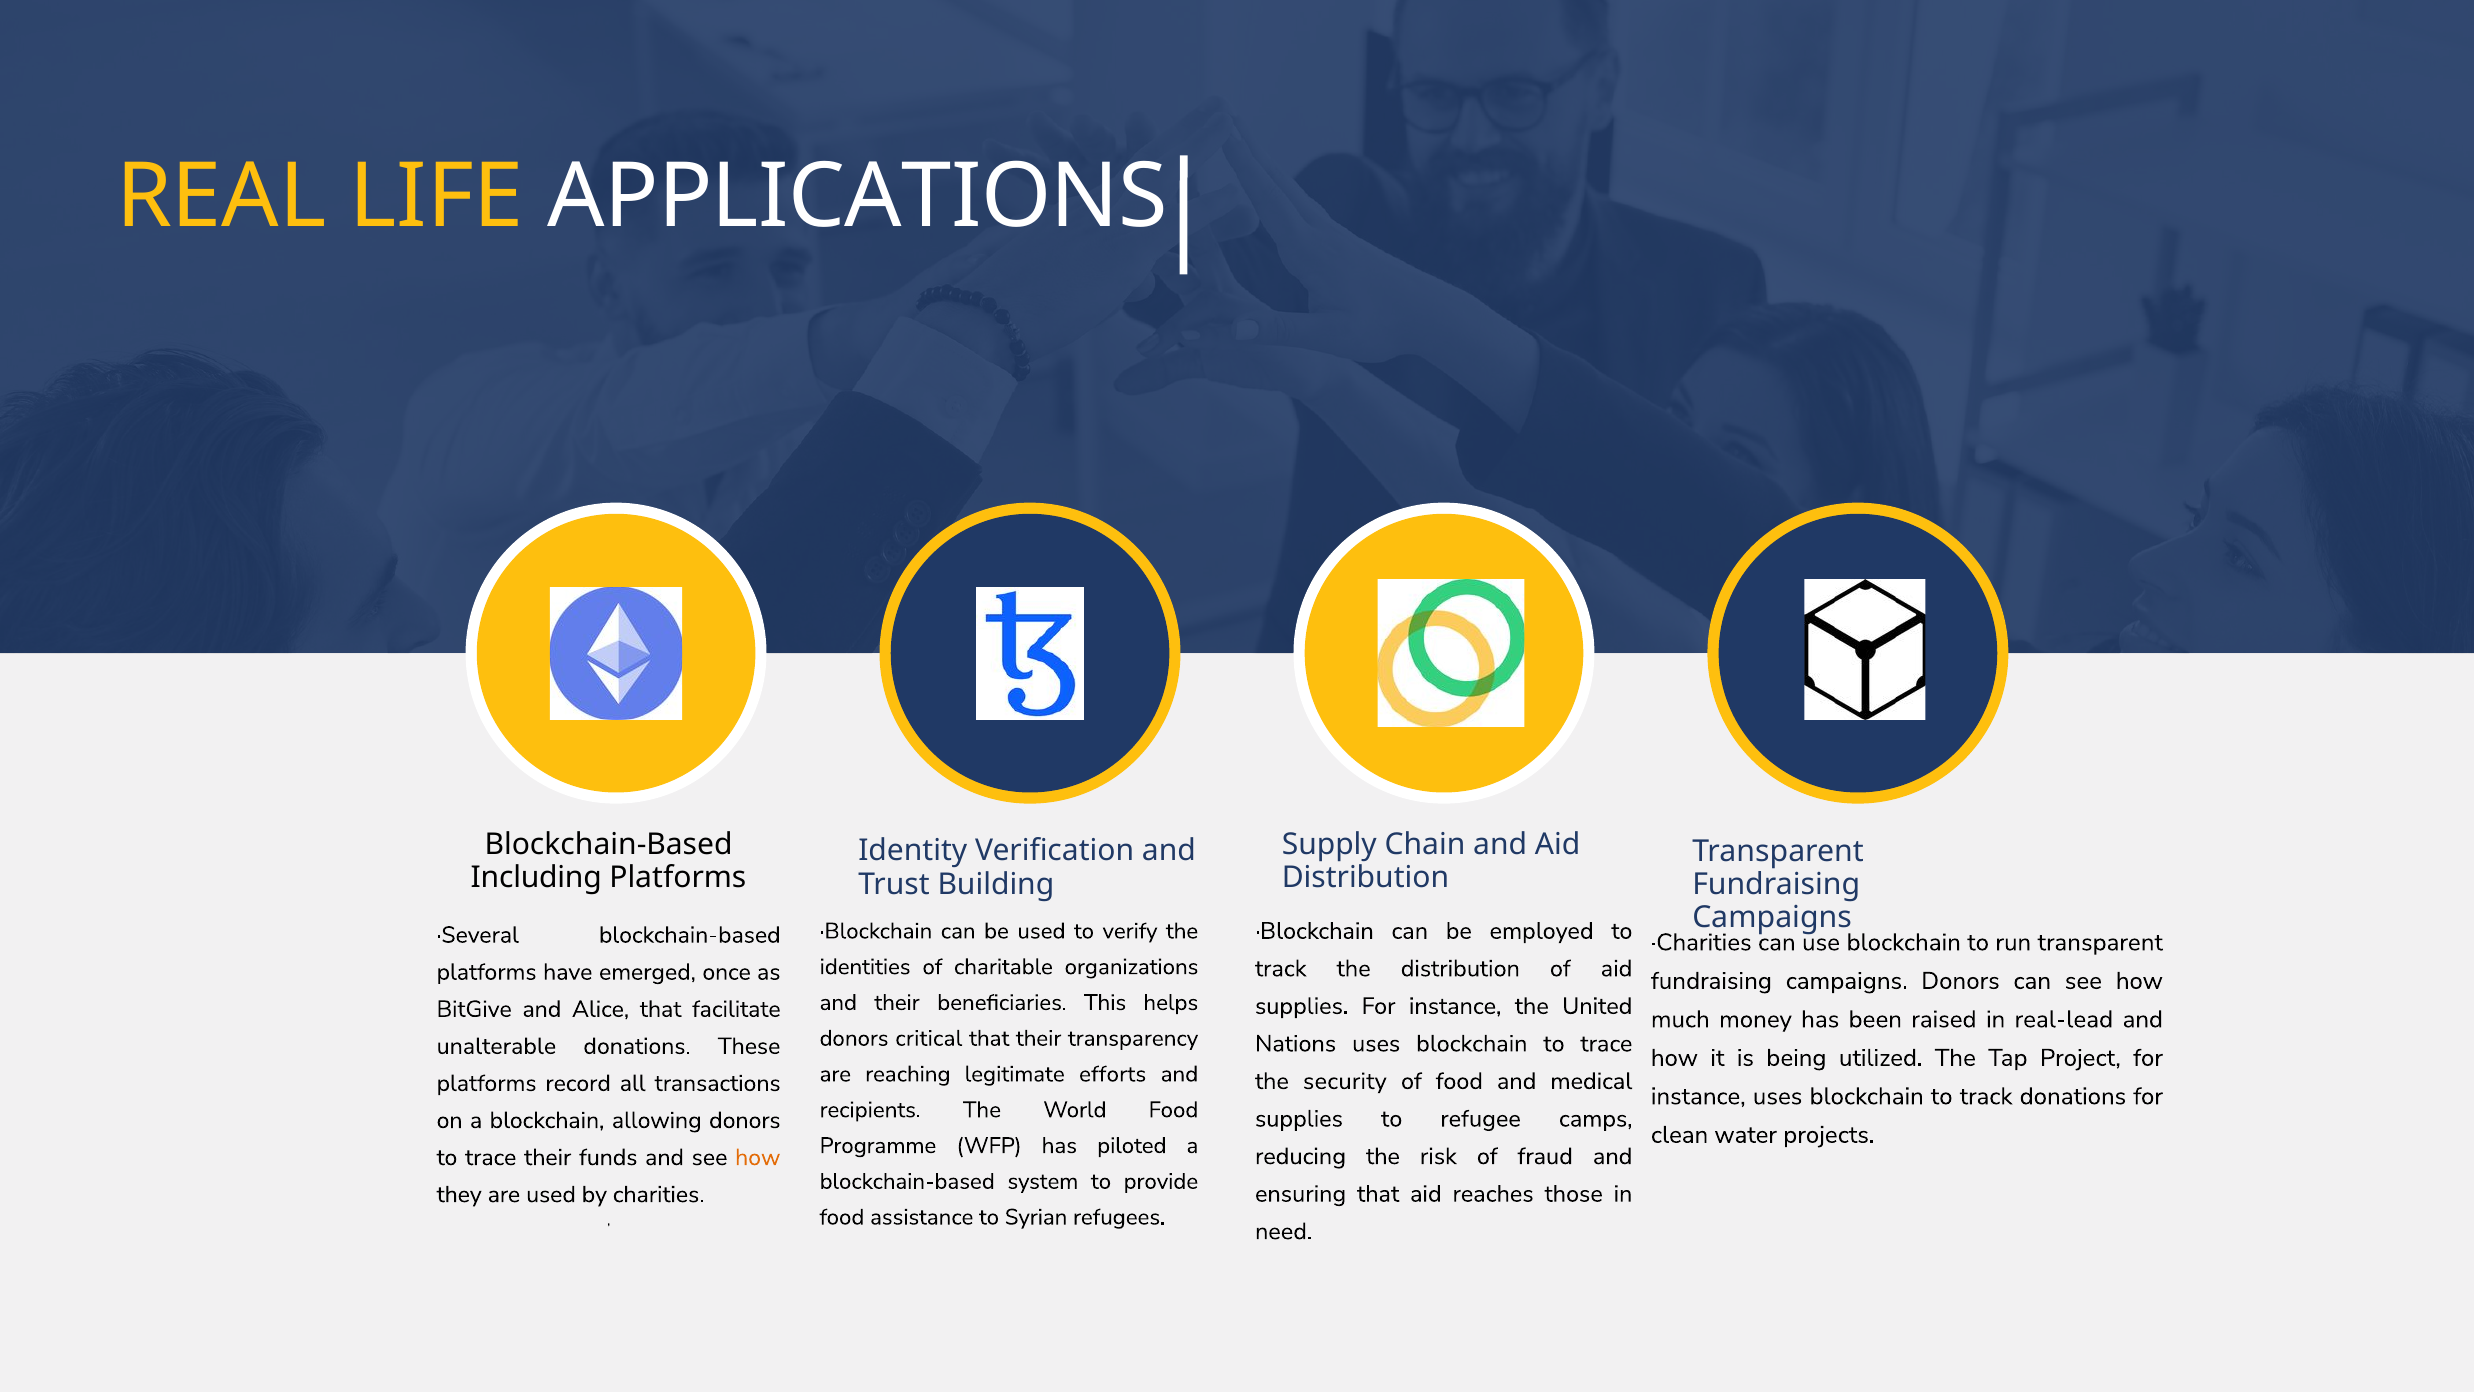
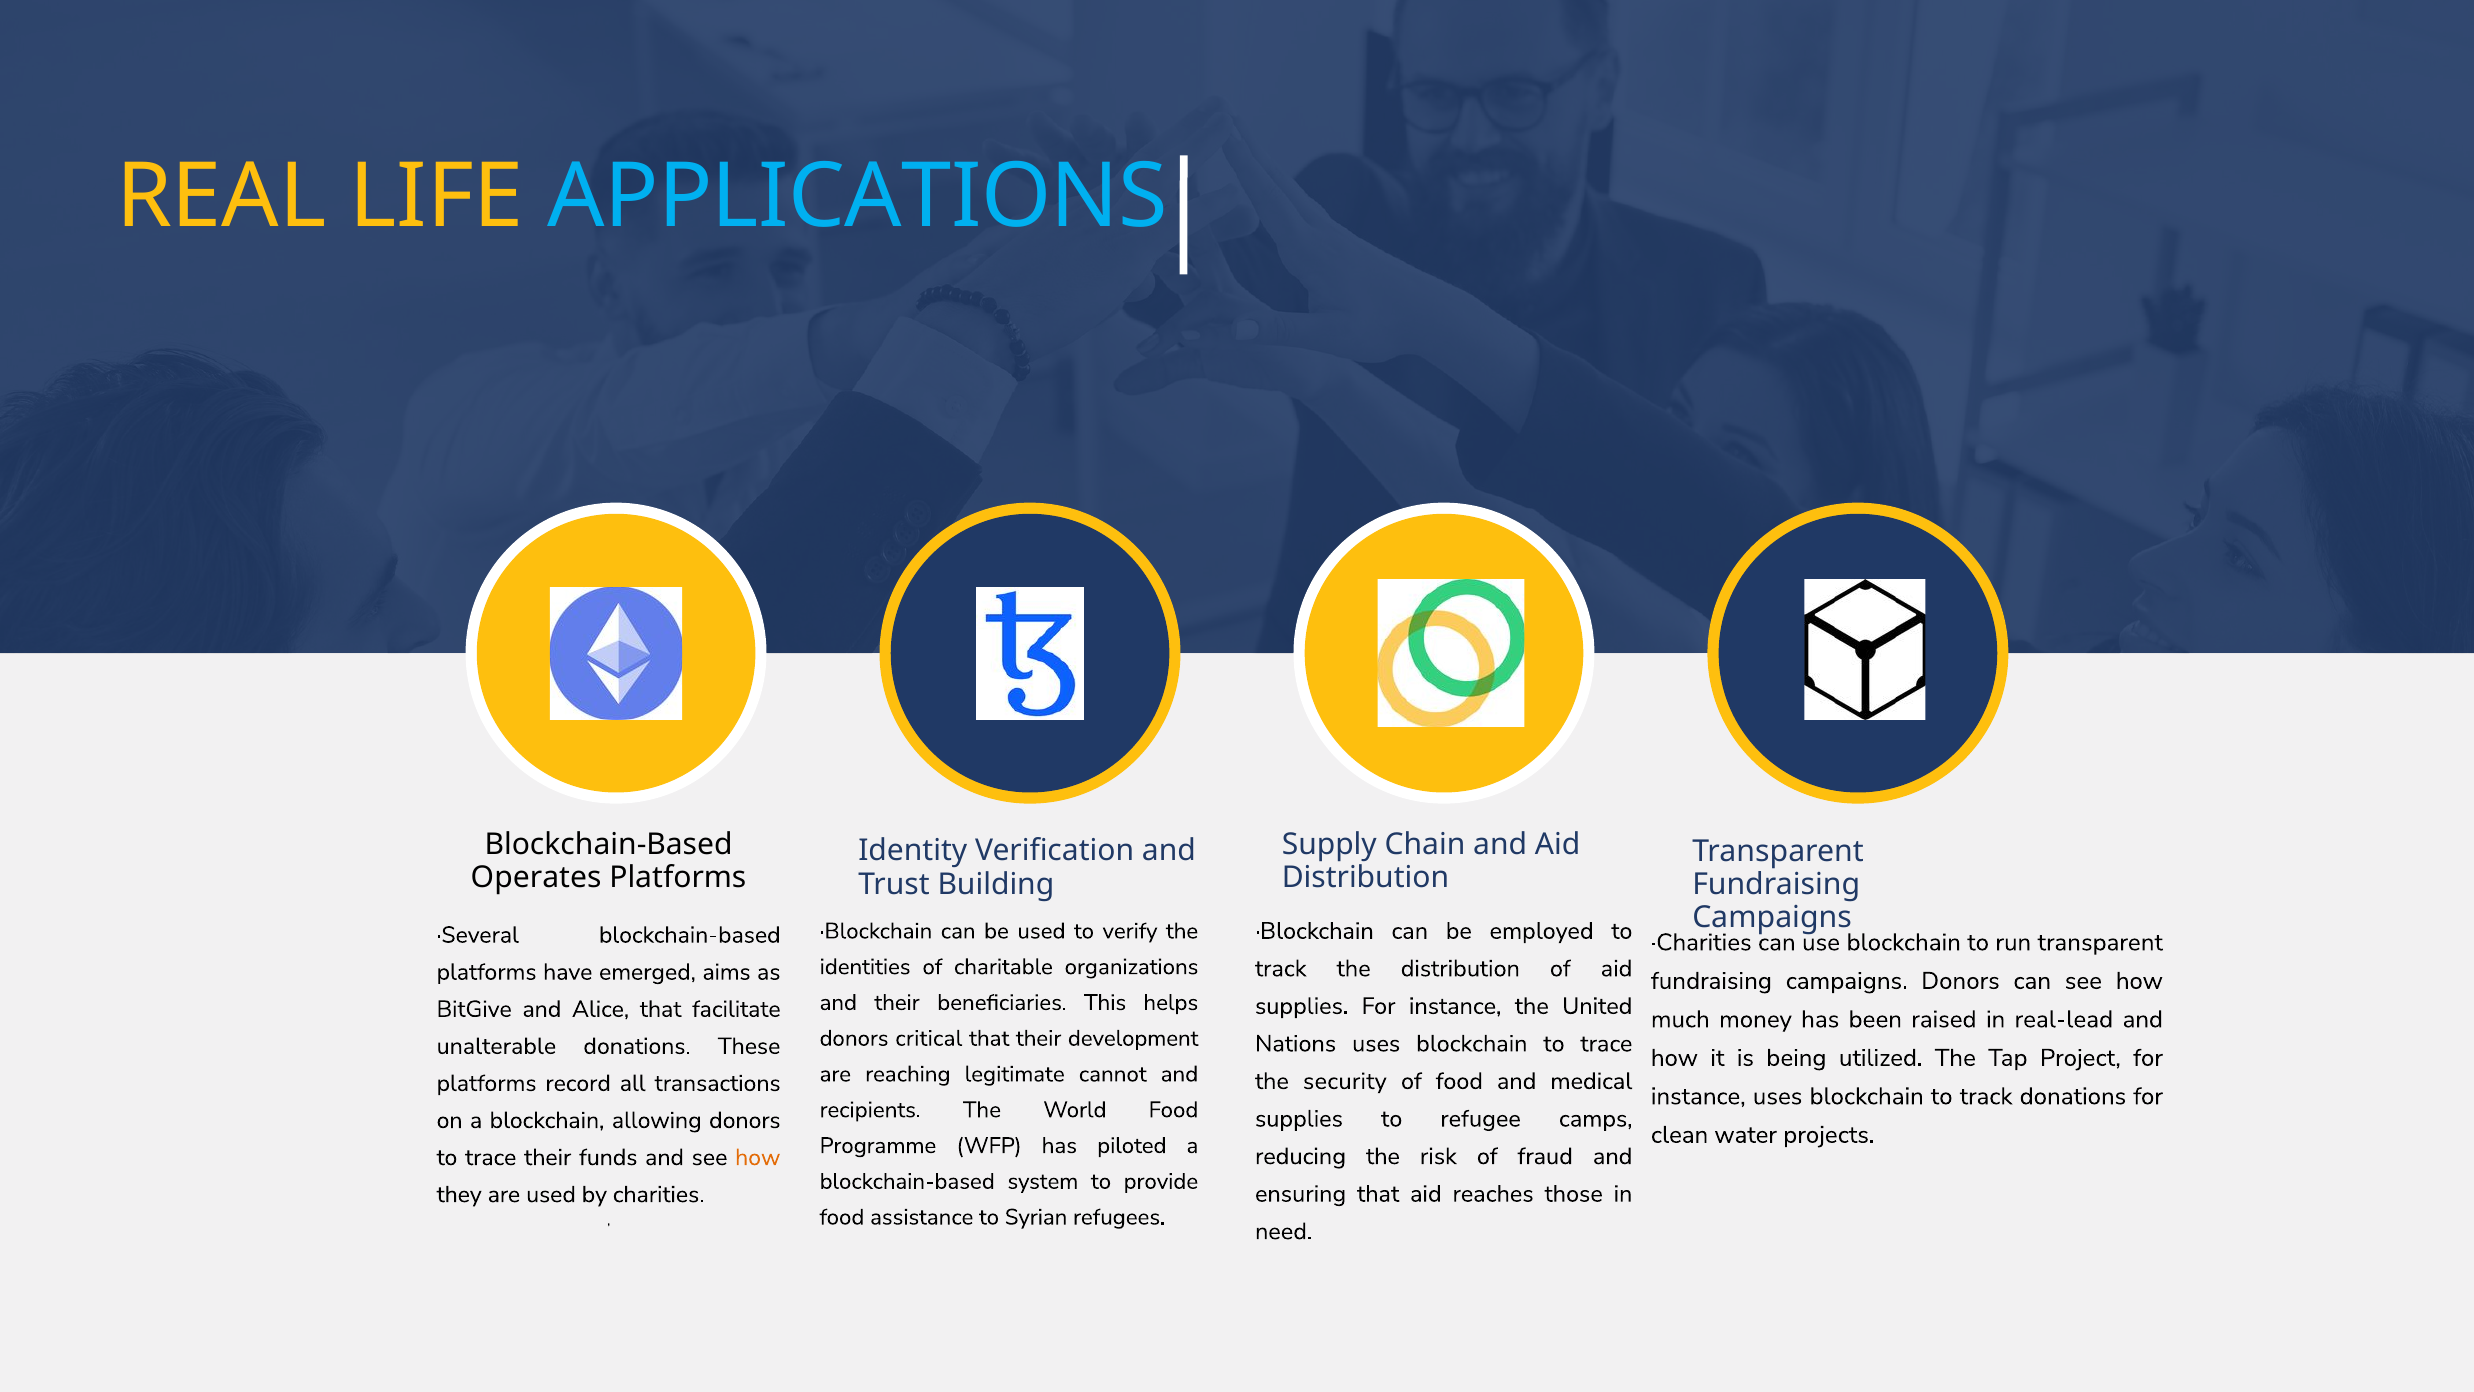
APPLICATIONS colour: white -> light blue
Including: Including -> Operates
once: once -> aims
transparency: transparency -> development
efforts: efforts -> cannot
